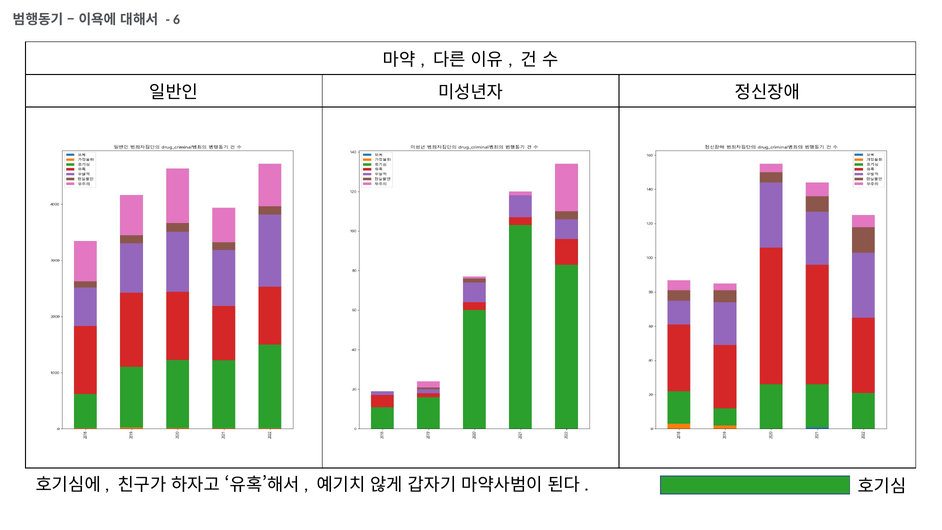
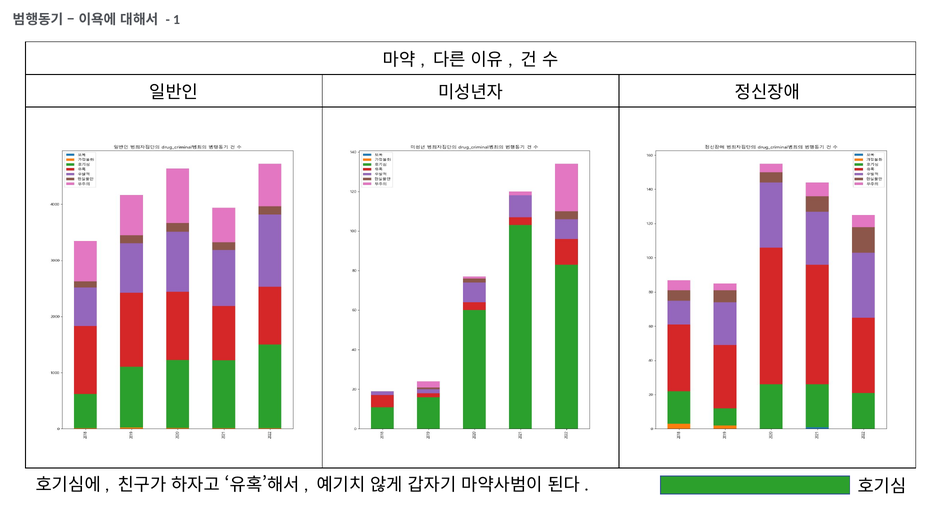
6: 6 -> 1
